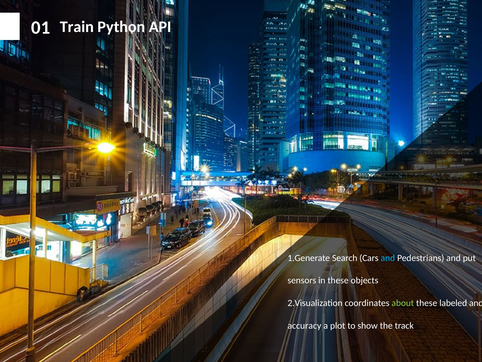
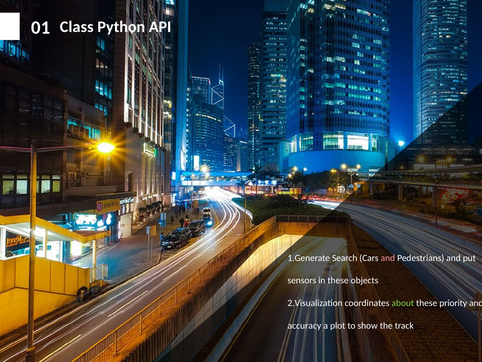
Train: Train -> Class
and at (388, 258) colour: light blue -> pink
labeled: labeled -> priority
